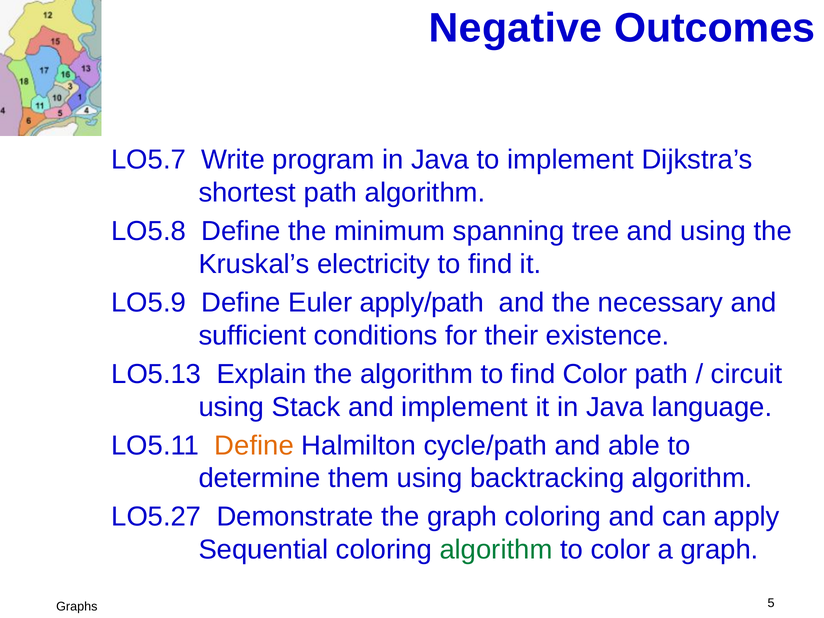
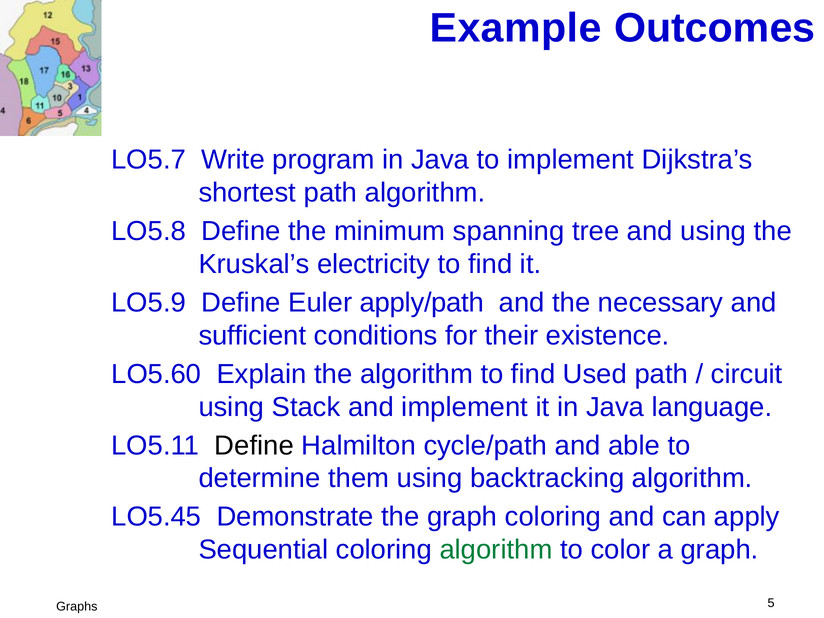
Negative: Negative -> Example
LO5.13: LO5.13 -> LO5.60
find Color: Color -> Used
Define at (254, 445) colour: orange -> black
LO5.27: LO5.27 -> LO5.45
